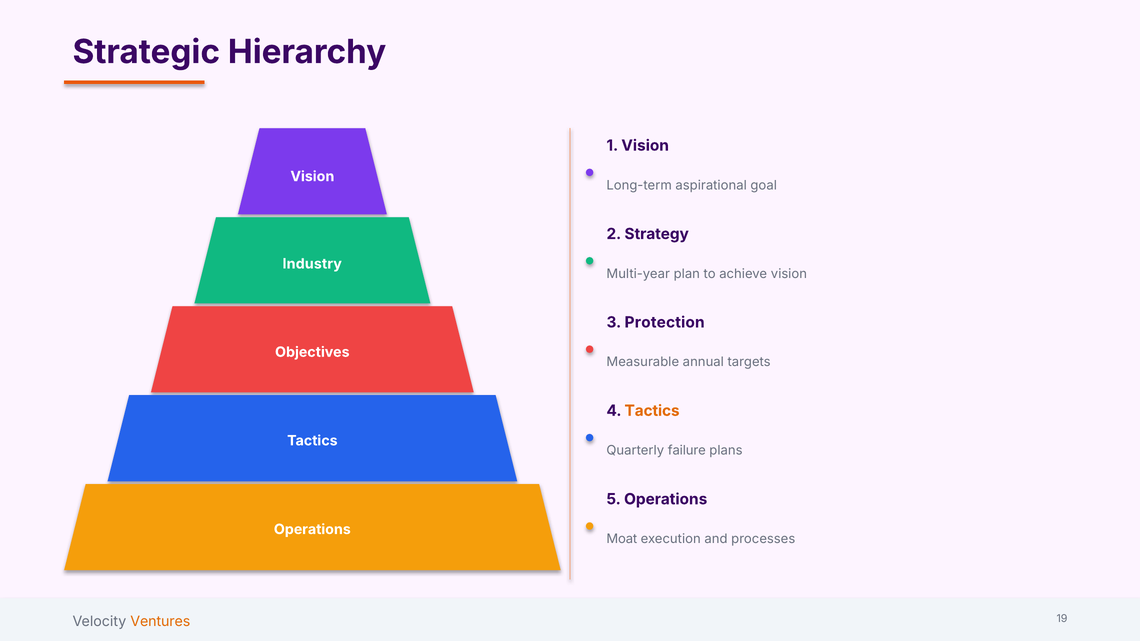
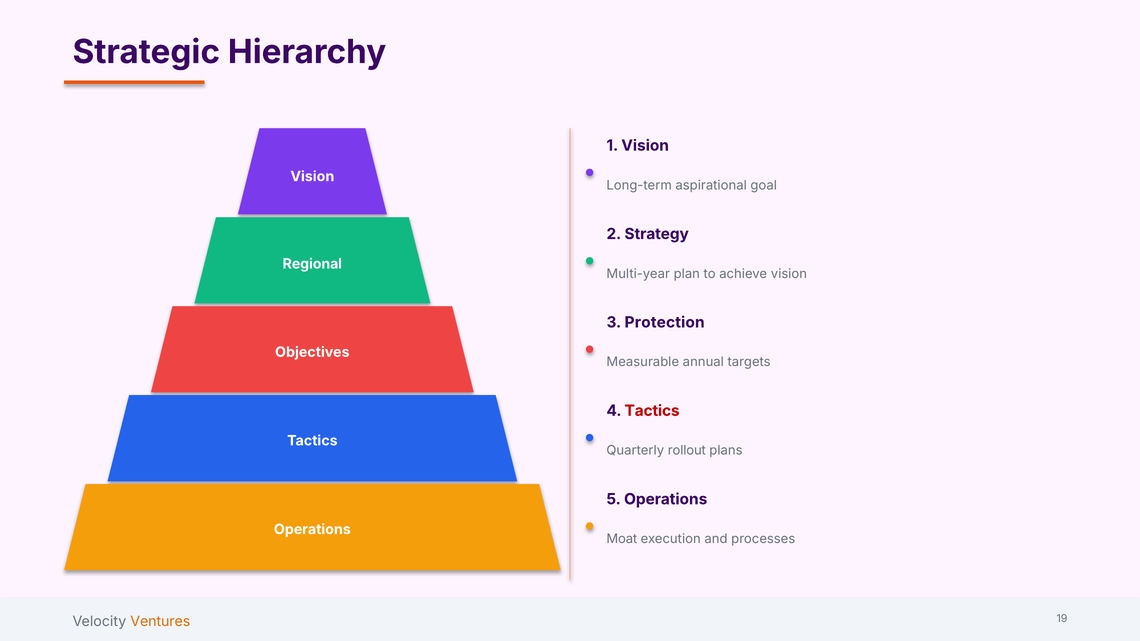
Industry: Industry -> Regional
Tactics at (652, 411) colour: orange -> red
failure: failure -> rollout
